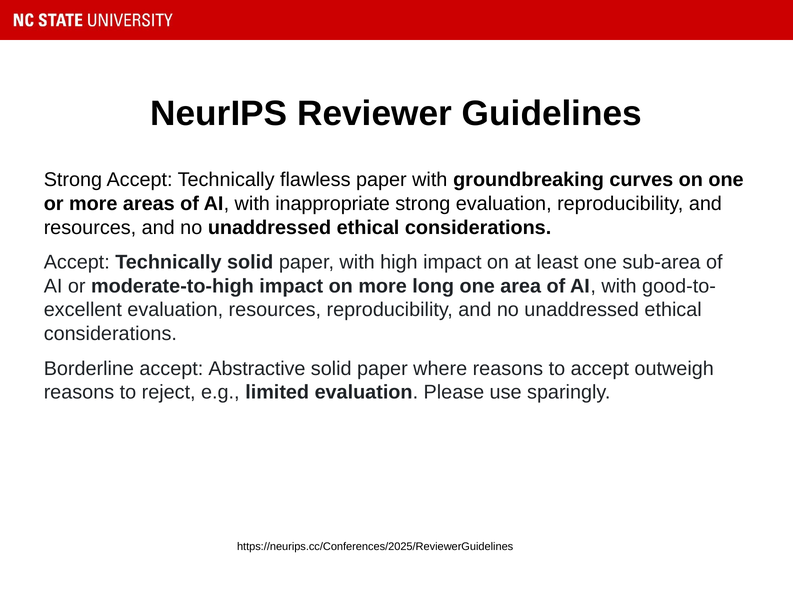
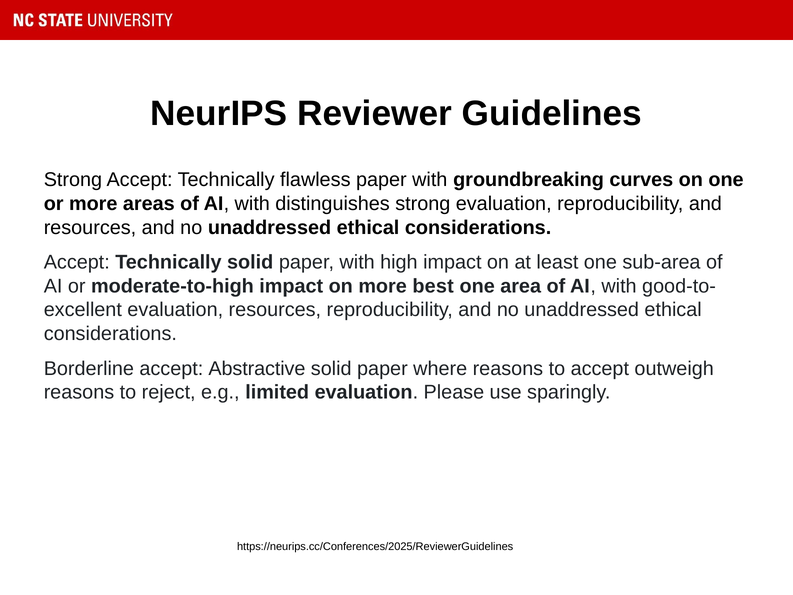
inappropriate: inappropriate -> distinguishes
long: long -> best
